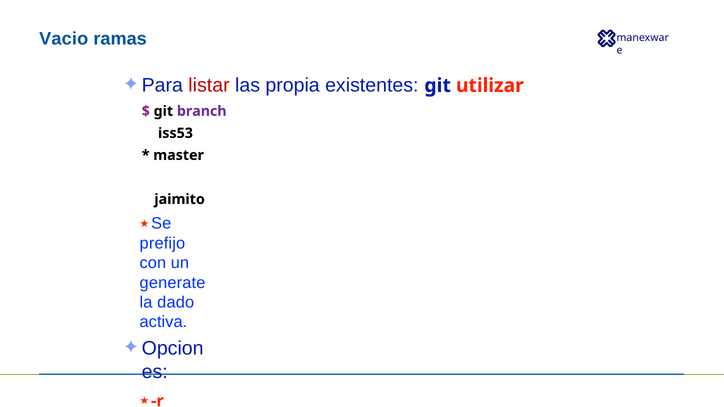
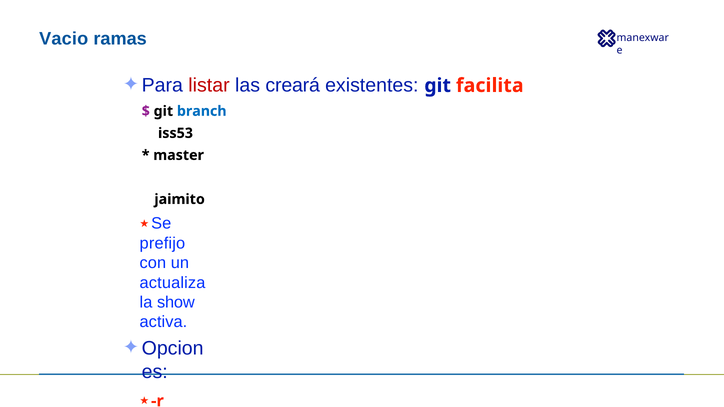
propia: propia -> creará
utilizar: utilizar -> facilita
branch colour: purple -> blue
generate: generate -> actualiza
dado: dado -> show
